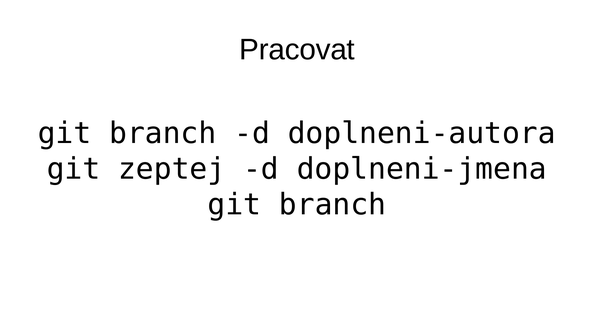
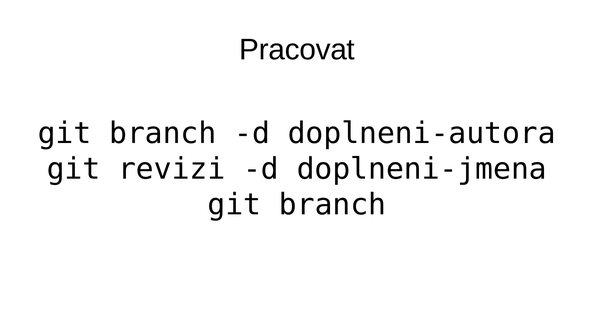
zeptej: zeptej -> revizi
